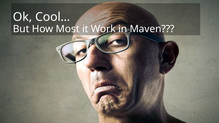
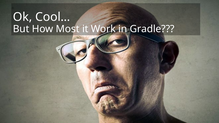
Maven: Maven -> Gradle
